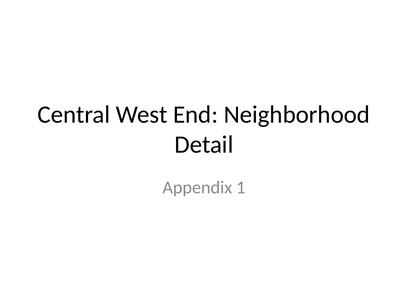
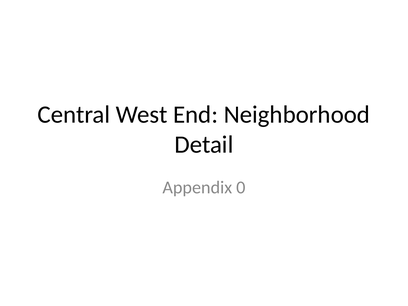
1: 1 -> 0
